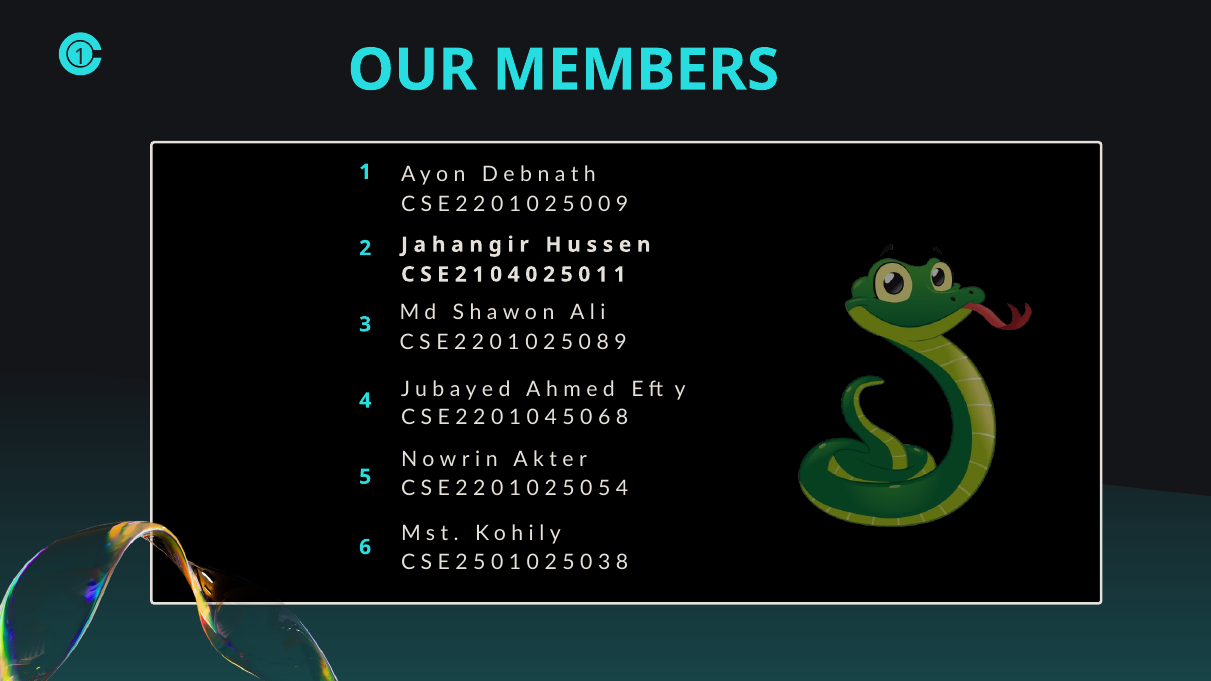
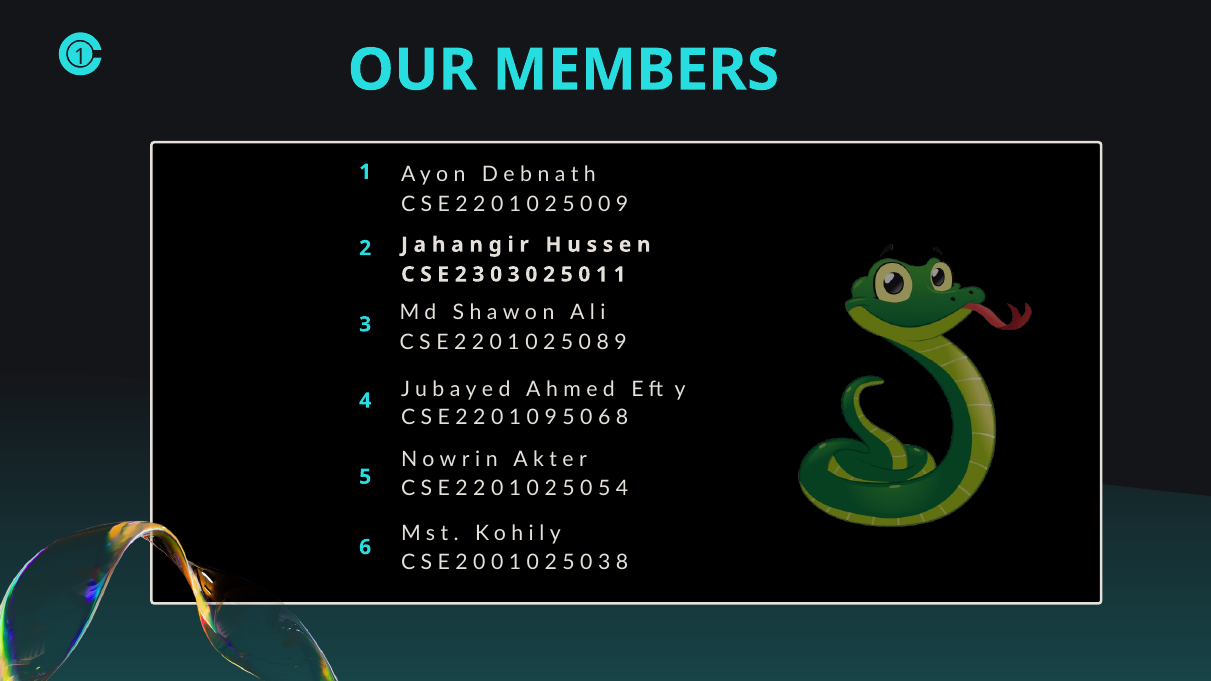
2 1: 1 -> 3
4 at (514, 275): 4 -> 3
4 at (551, 418): 4 -> 9
5 at (479, 563): 5 -> 0
